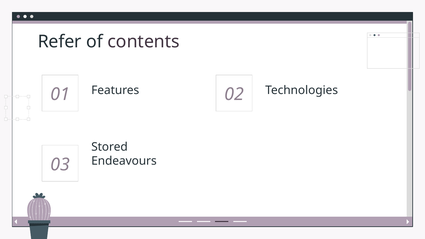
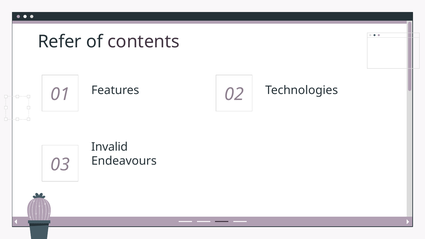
Stored: Stored -> Invalid
